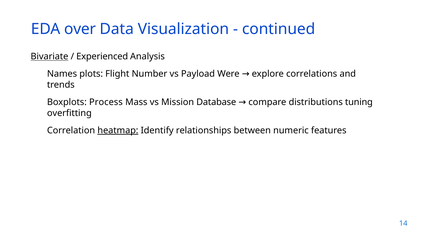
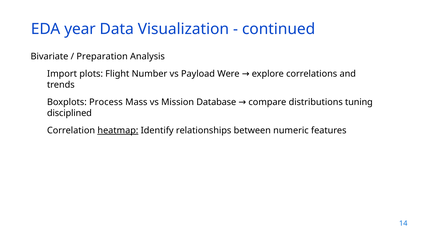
over: over -> year
Bivariate underline: present -> none
Experienced: Experienced -> Preparation
Names: Names -> Import
overfitting: overfitting -> disciplined
